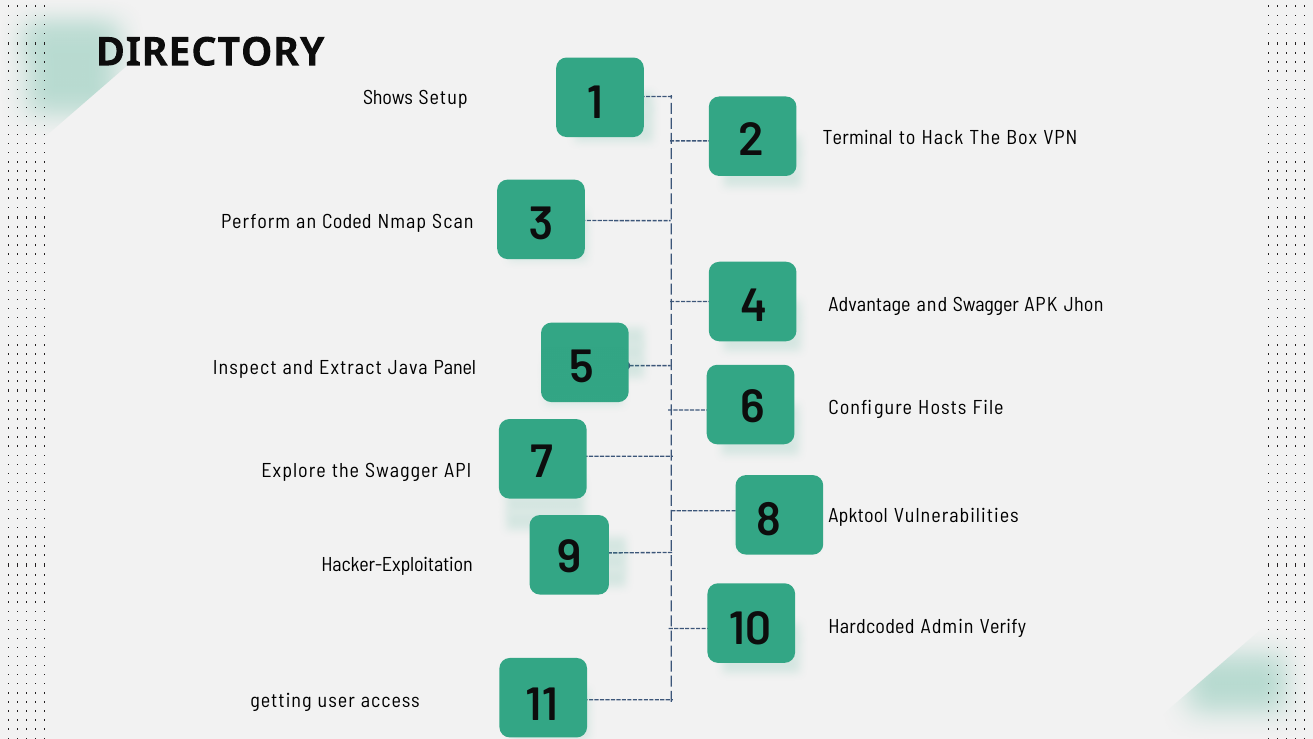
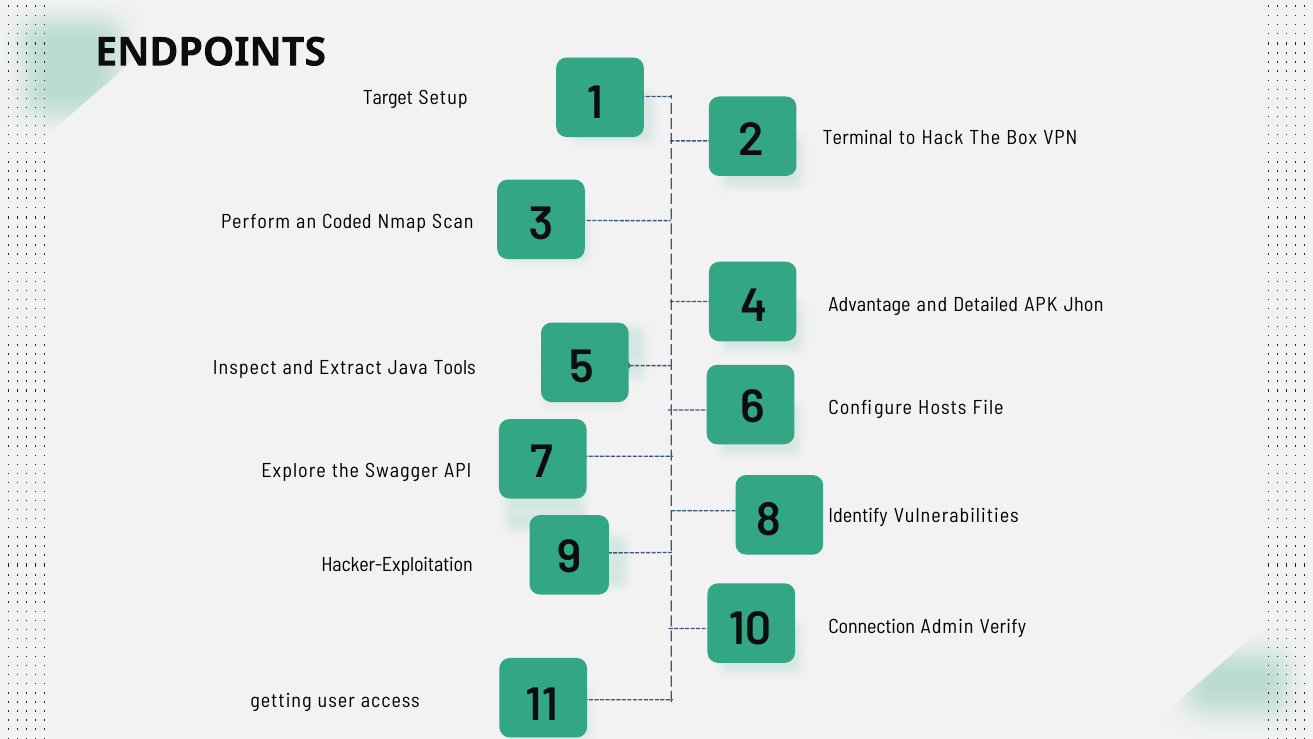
DIRECTORY: DIRECTORY -> ENDPOINTS
Shows: Shows -> Target
and Swagger: Swagger -> Detailed
Panel: Panel -> Tools
Apktool: Apktool -> Identify
Hardcoded: Hardcoded -> Connection
